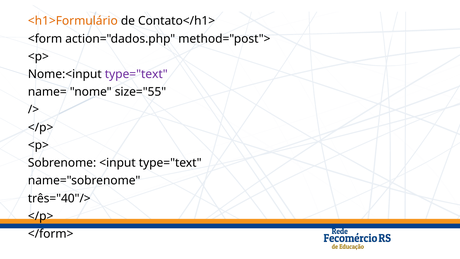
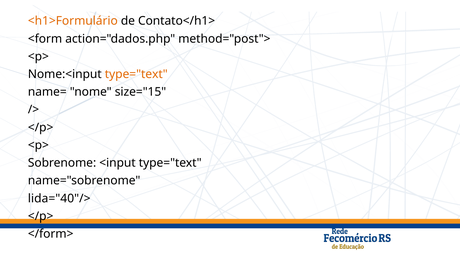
type="text at (136, 74) colour: purple -> orange
size="55: size="55 -> size="15
três="40"/>: três="40"/> -> lida="40"/>
